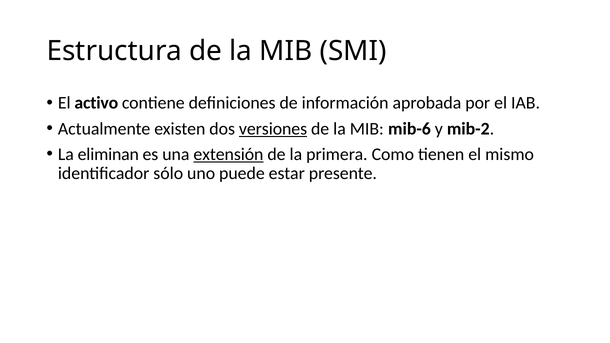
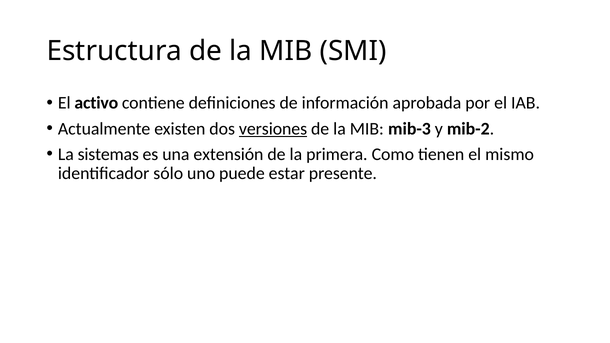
mib-6: mib-6 -> mib-3
eliminan: eliminan -> sistemas
extensión underline: present -> none
